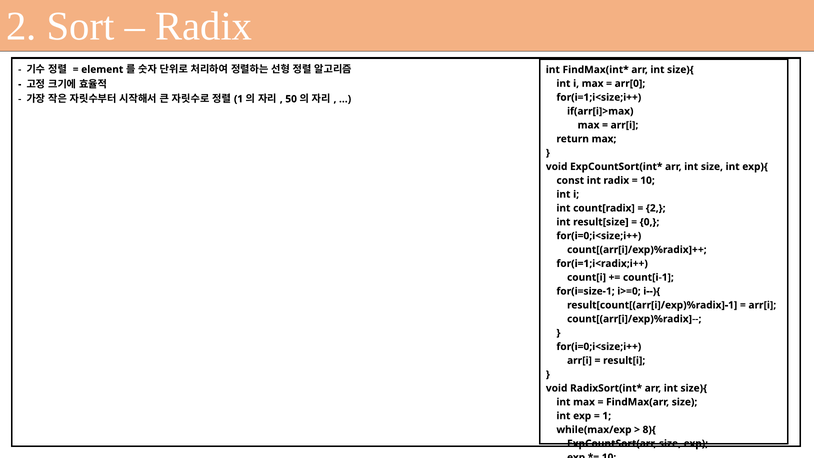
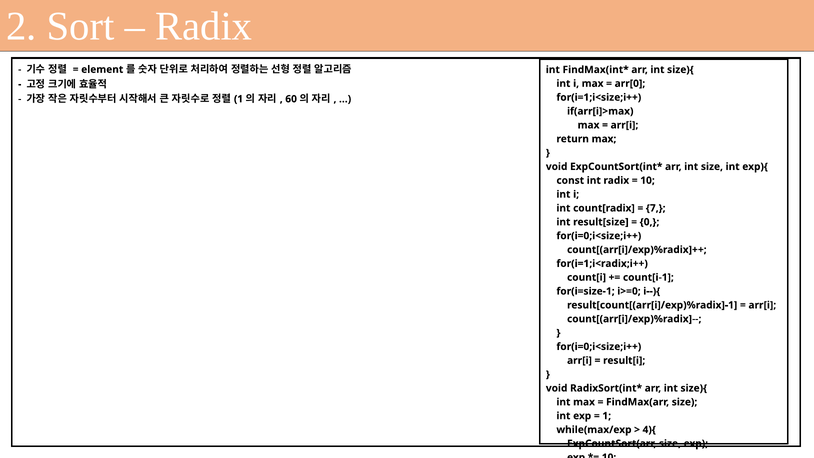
50: 50 -> 60
2 at (656, 208): 2 -> 7
8){: 8){ -> 4){
